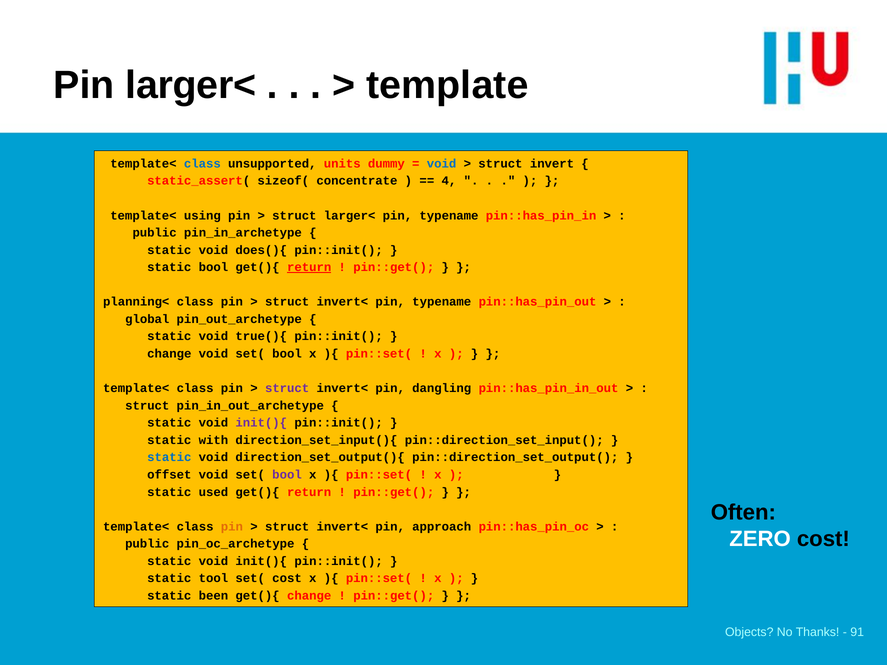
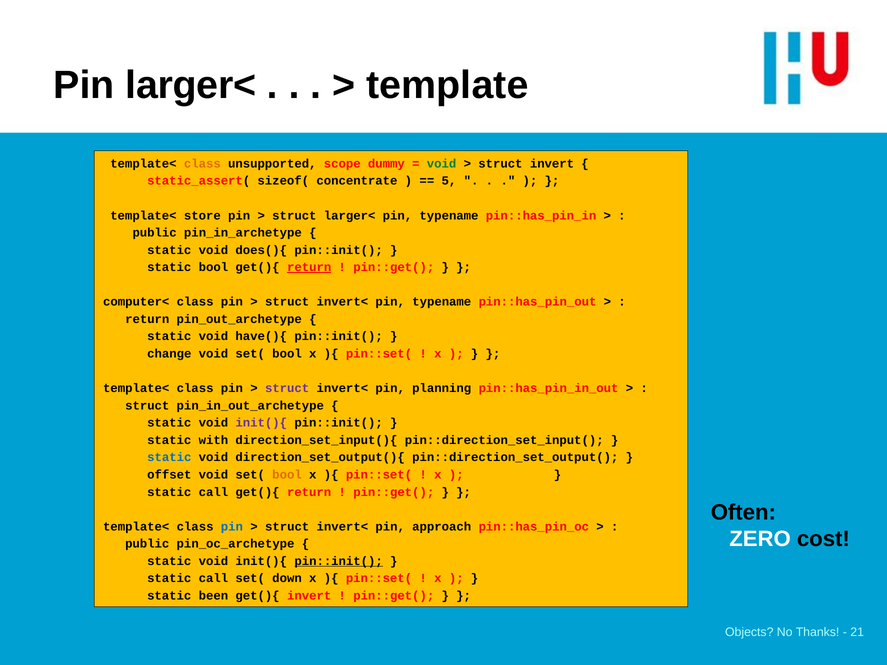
class at (202, 164) colour: blue -> orange
units: units -> scope
void at (442, 164) colour: blue -> green
4: 4 -> 5
using: using -> store
planning<: planning< -> computer<
global at (147, 319): global -> return
true(){: true(){ -> have(){
dangling: dangling -> planning
bool at (287, 475) colour: purple -> orange
used at (213, 492): used -> call
pin at (232, 527) colour: orange -> blue
pin::init( at (339, 561) underline: none -> present
tool at (213, 579): tool -> call
set( cost: cost -> down
get(){ change: change -> invert
91: 91 -> 21
